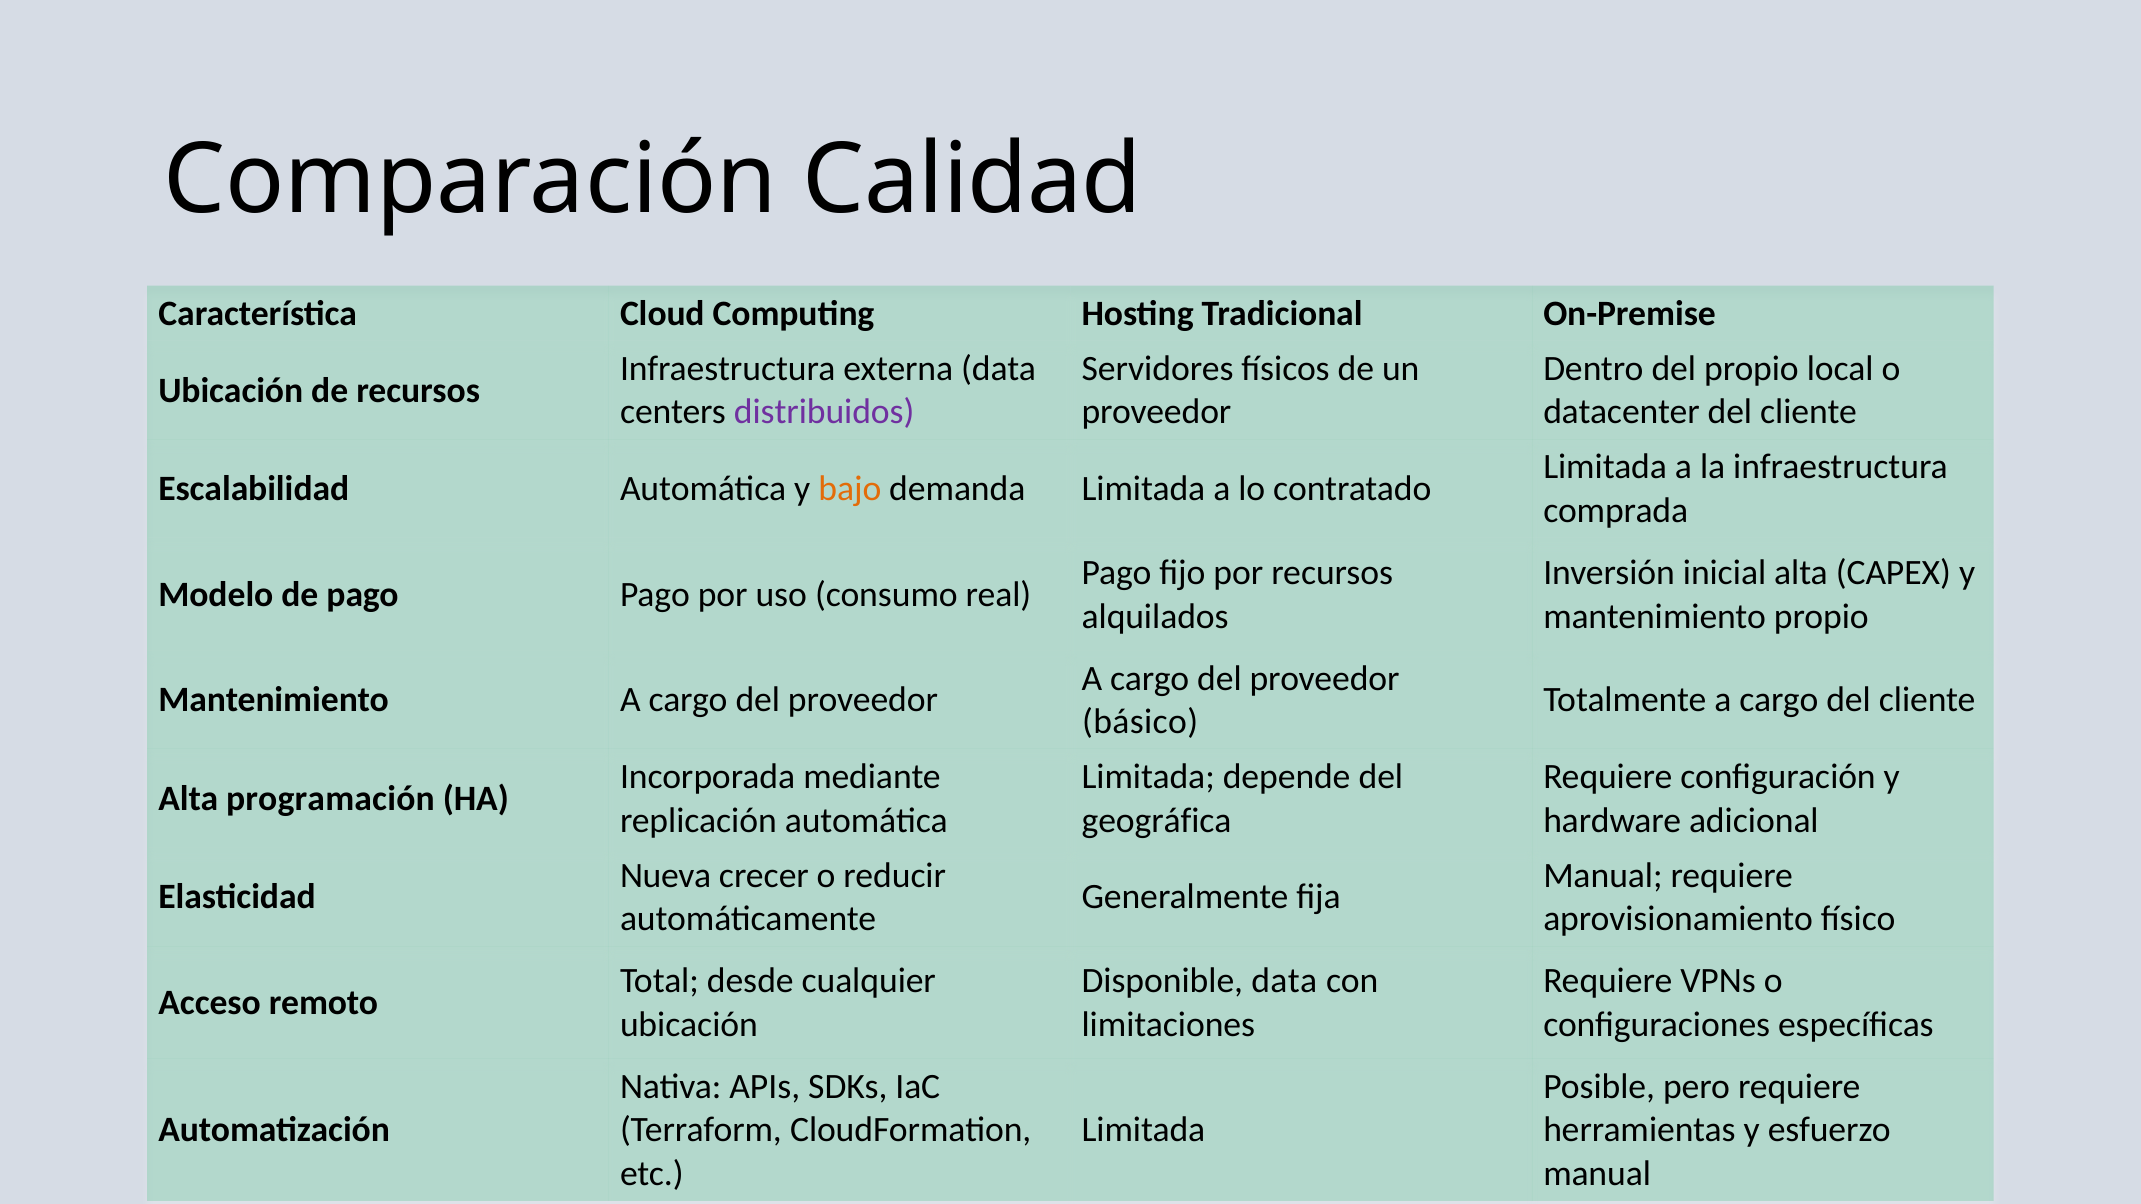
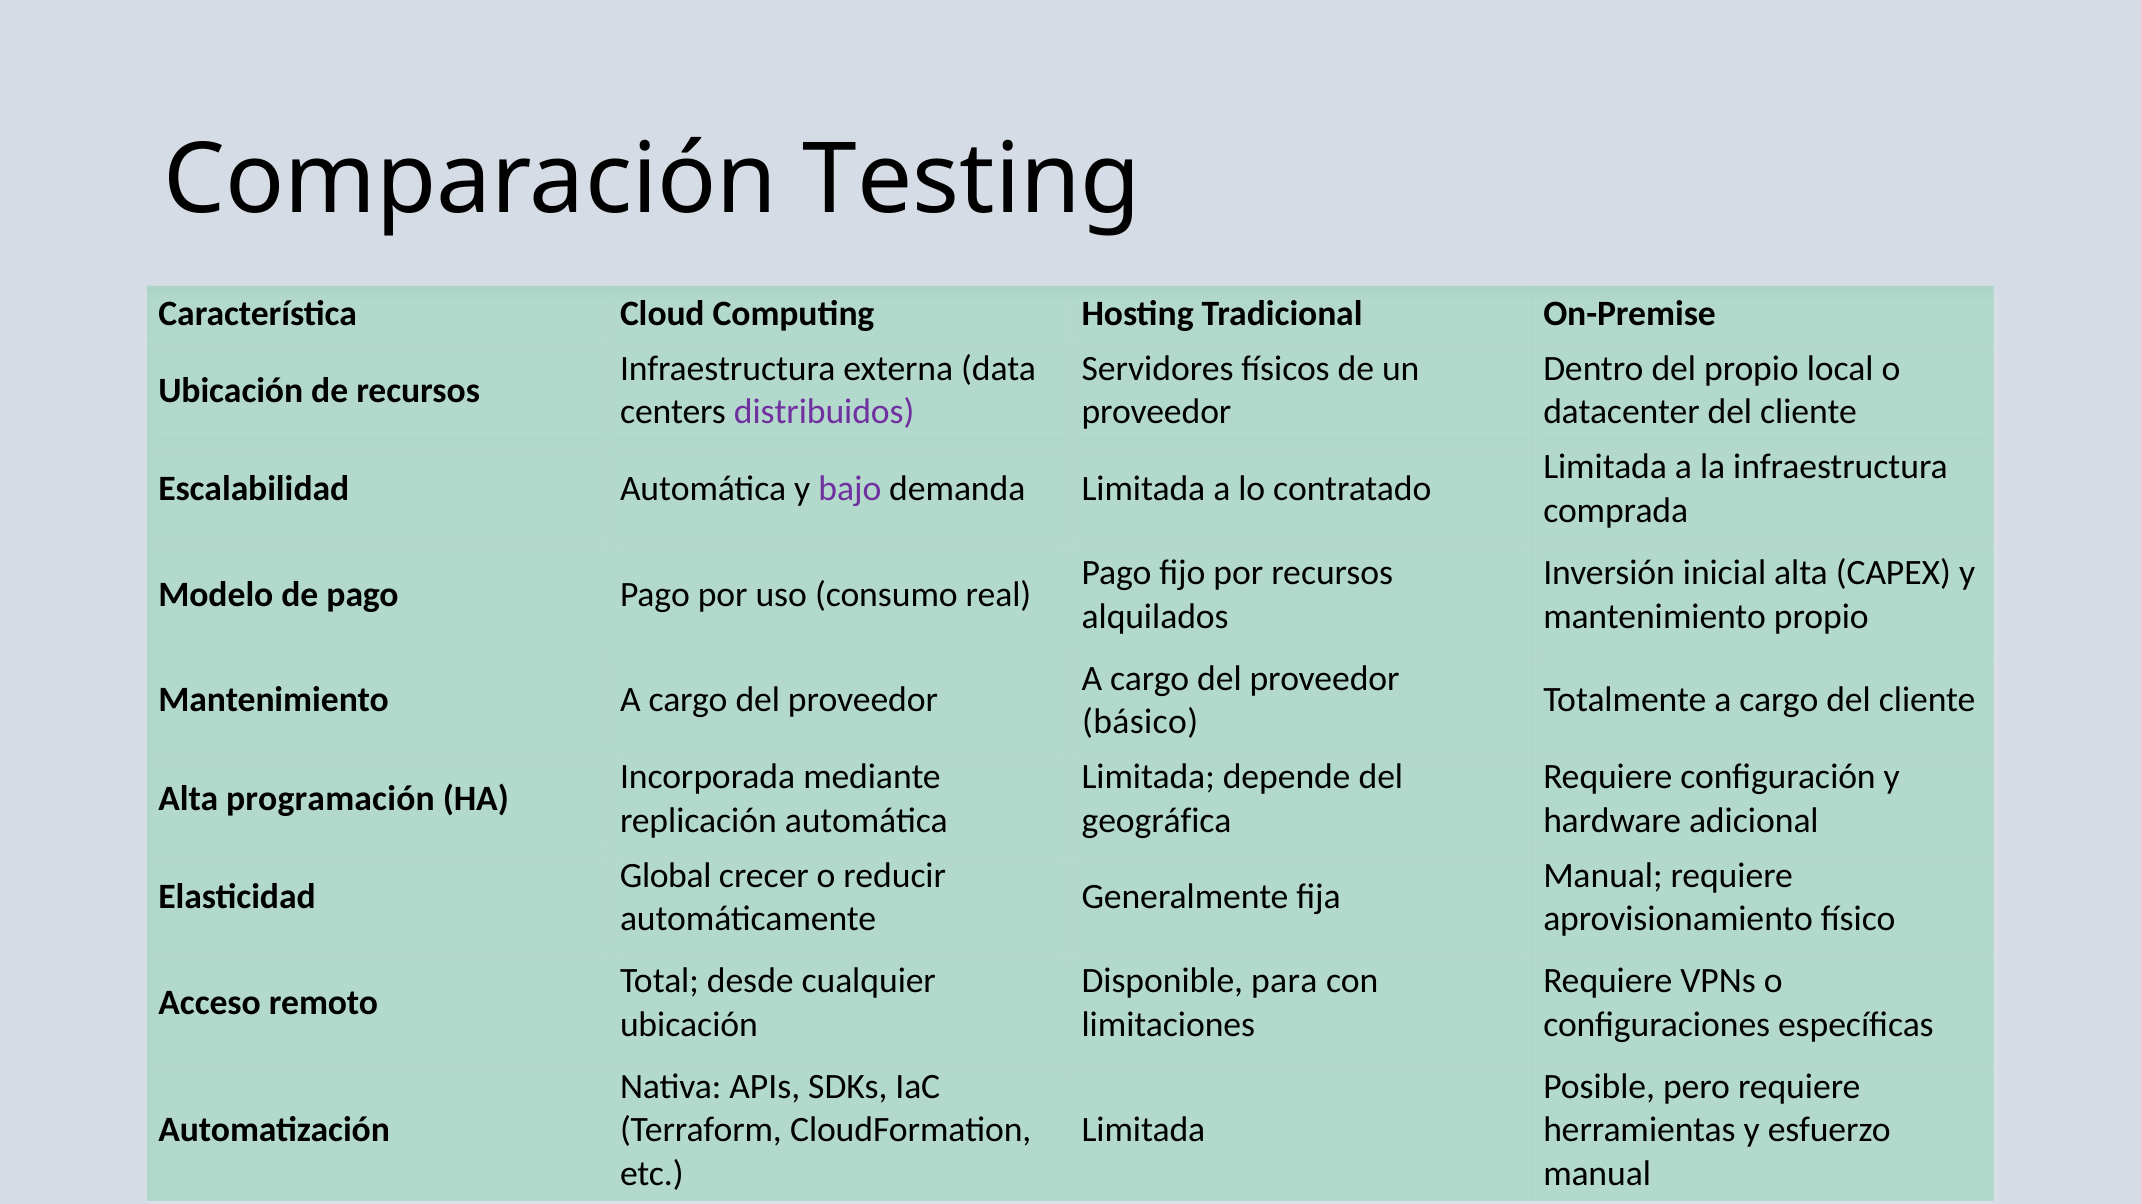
Calidad: Calidad -> Testing
bajo colour: orange -> purple
Nueva: Nueva -> Global
Disponible data: data -> para
